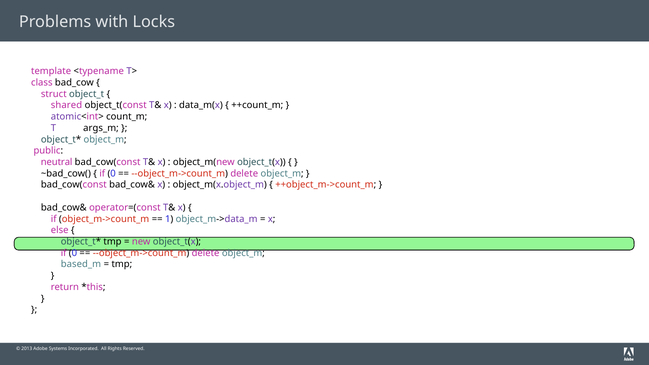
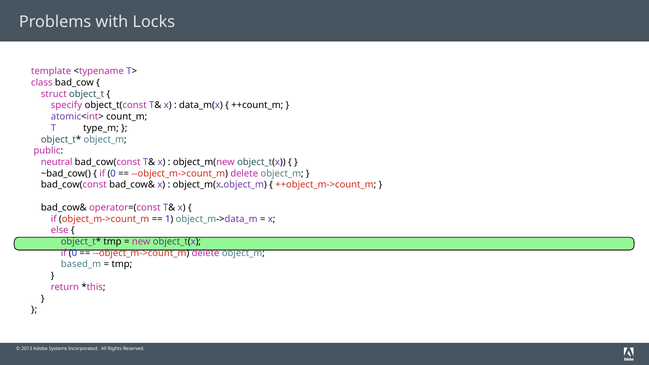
shared: shared -> specify
args_m: args_m -> type_m
